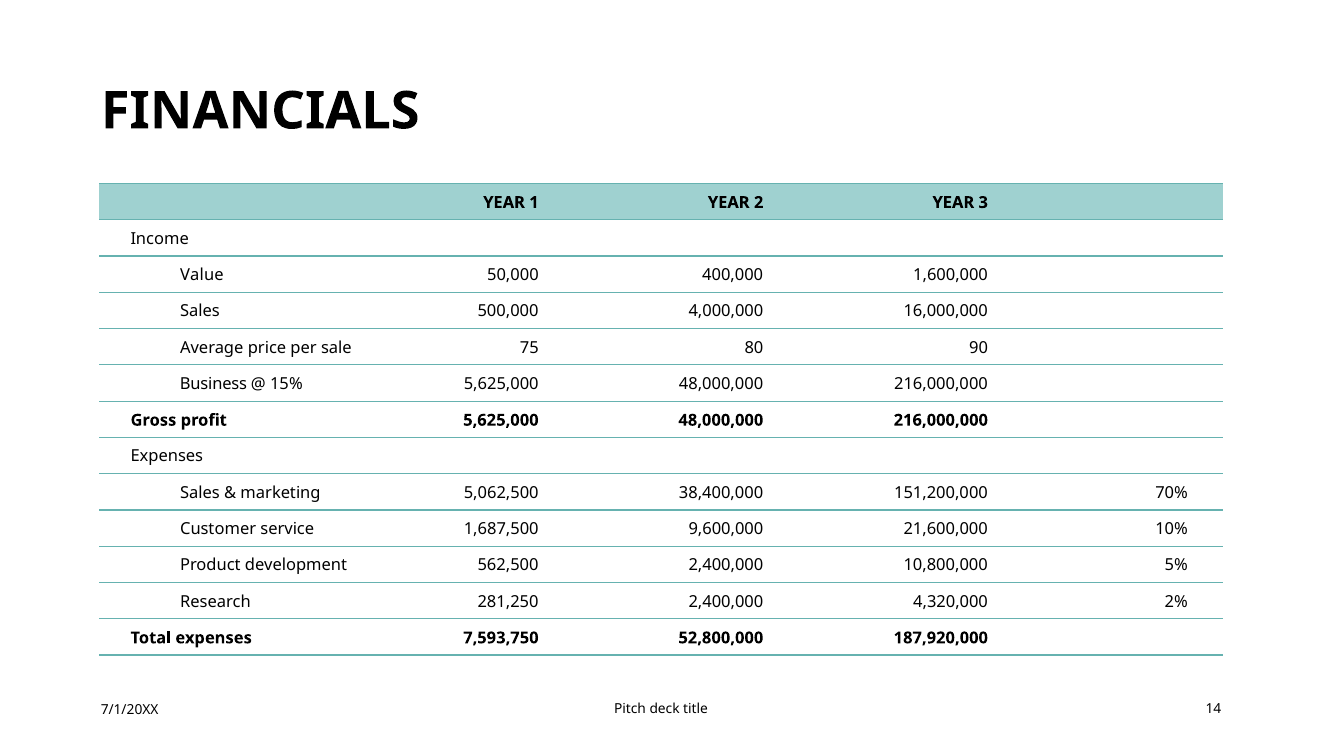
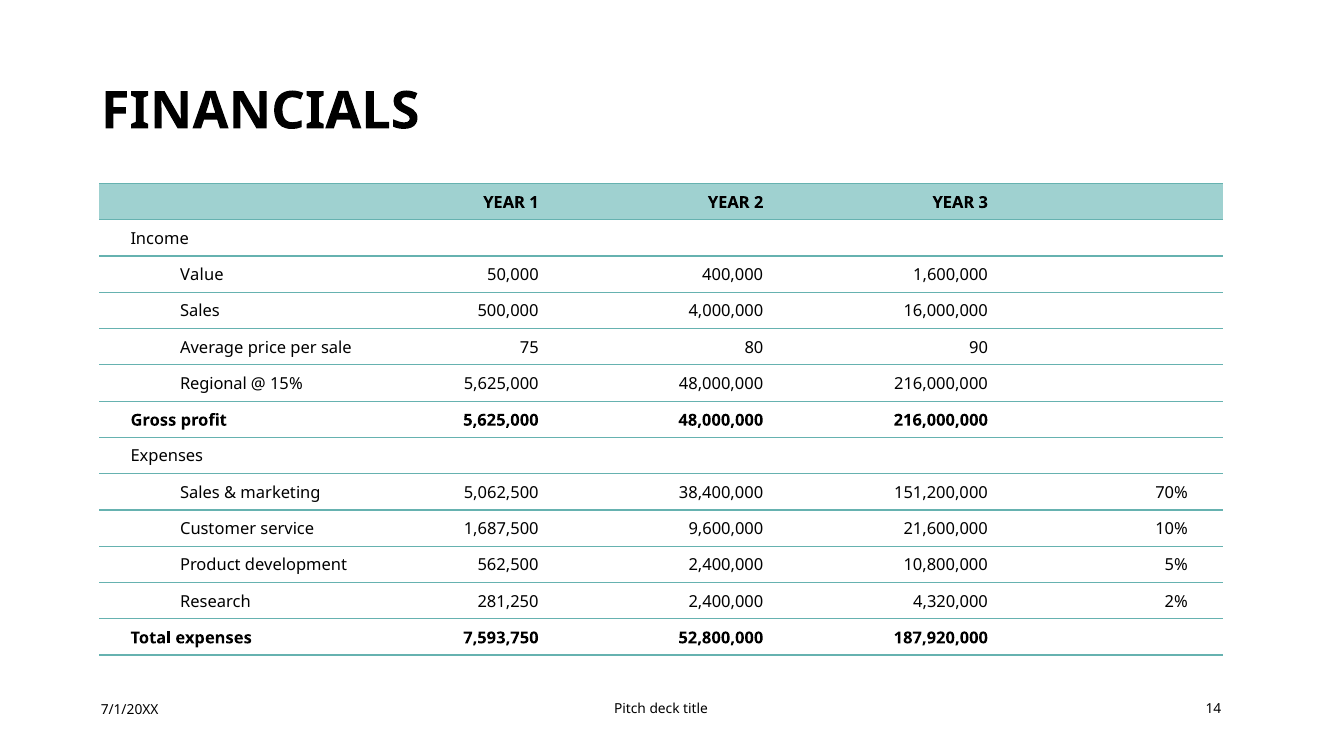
Business: Business -> Regional
